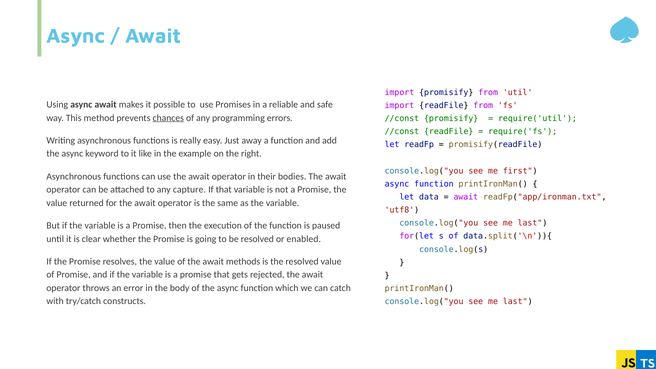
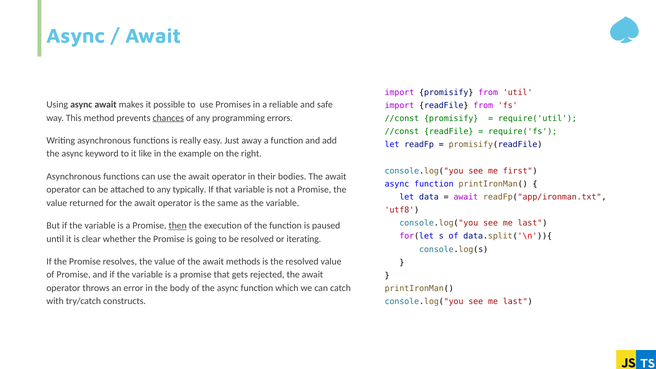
capture: capture -> typically
then underline: none -> present
enabled: enabled -> iterating
